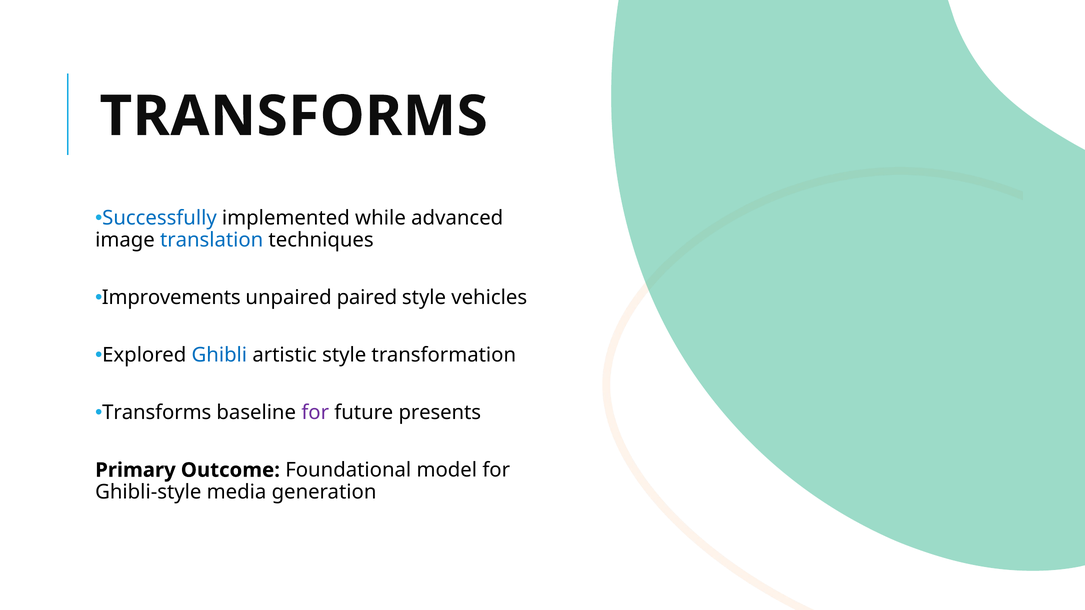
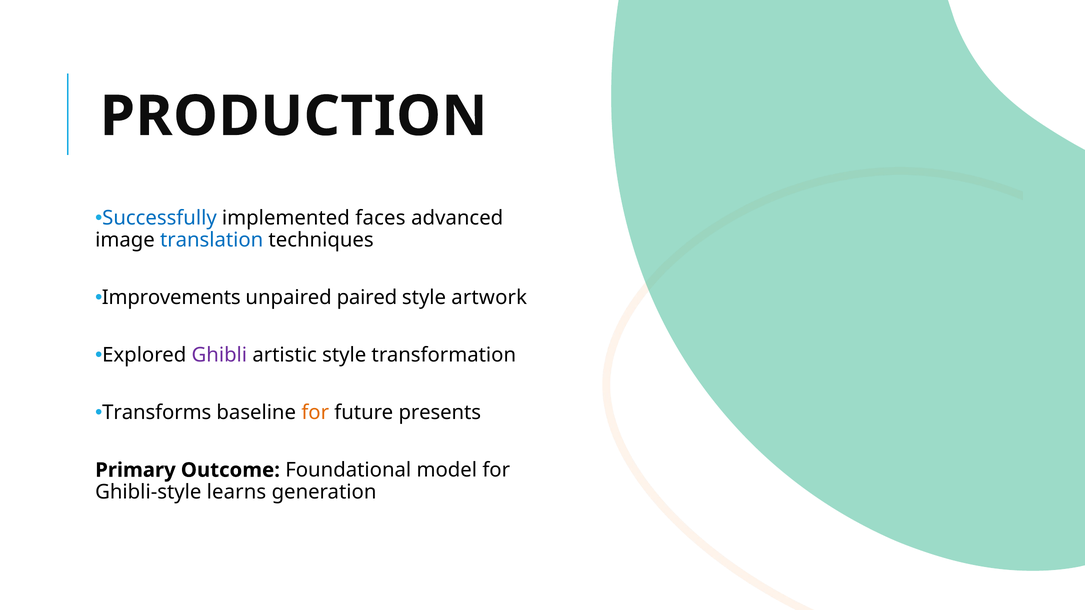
TRANSFORMS at (294, 116): TRANSFORMS -> PRODUCTION
while: while -> faces
vehicles: vehicles -> artwork
Ghibli colour: blue -> purple
for at (315, 413) colour: purple -> orange
media: media -> learns
